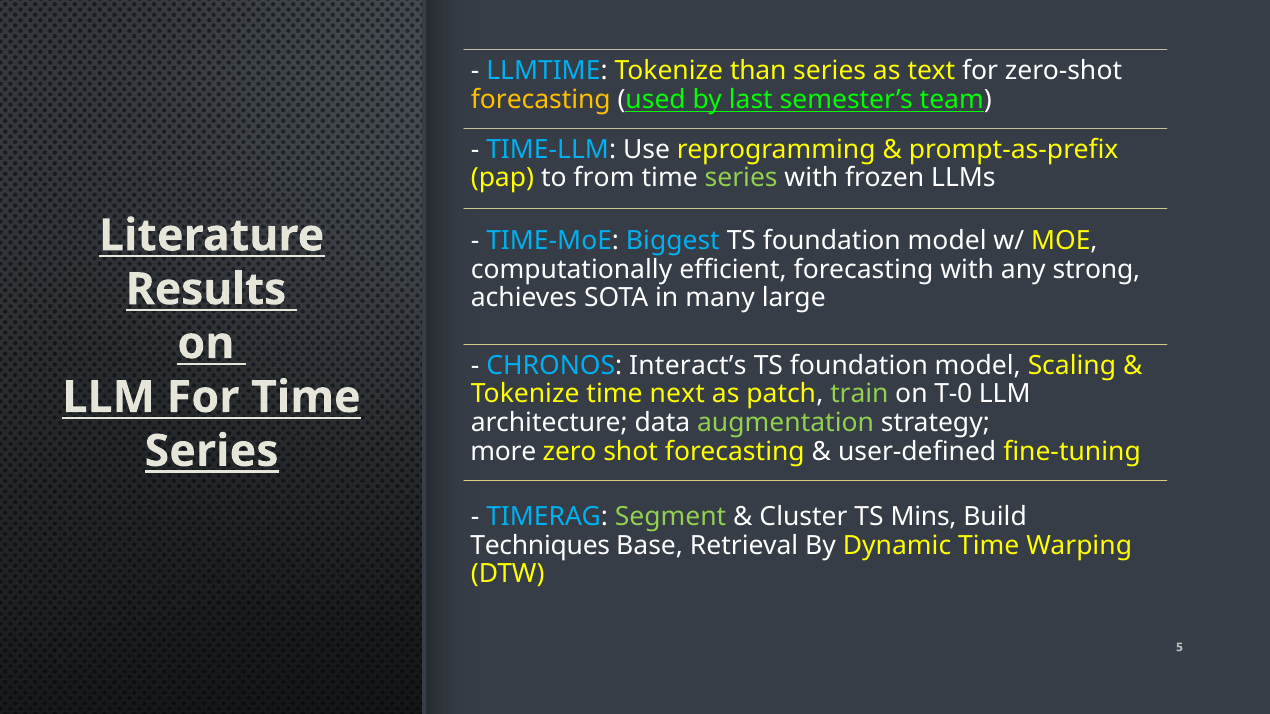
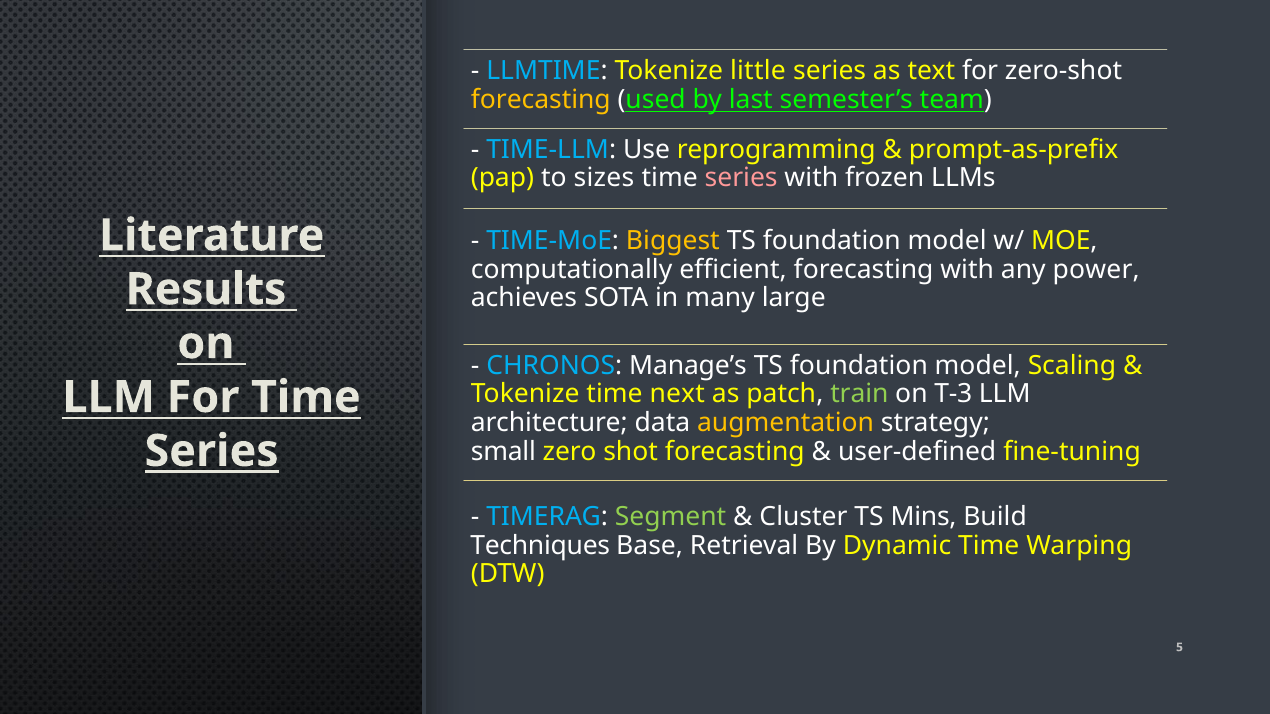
than: than -> little
from: from -> sizes
series at (741, 178) colour: light green -> pink
Biggest colour: light blue -> yellow
strong: strong -> power
Interact’s: Interact’s -> Manage’s
T-0: T-0 -> T-3
augmentation colour: light green -> yellow
more: more -> small
